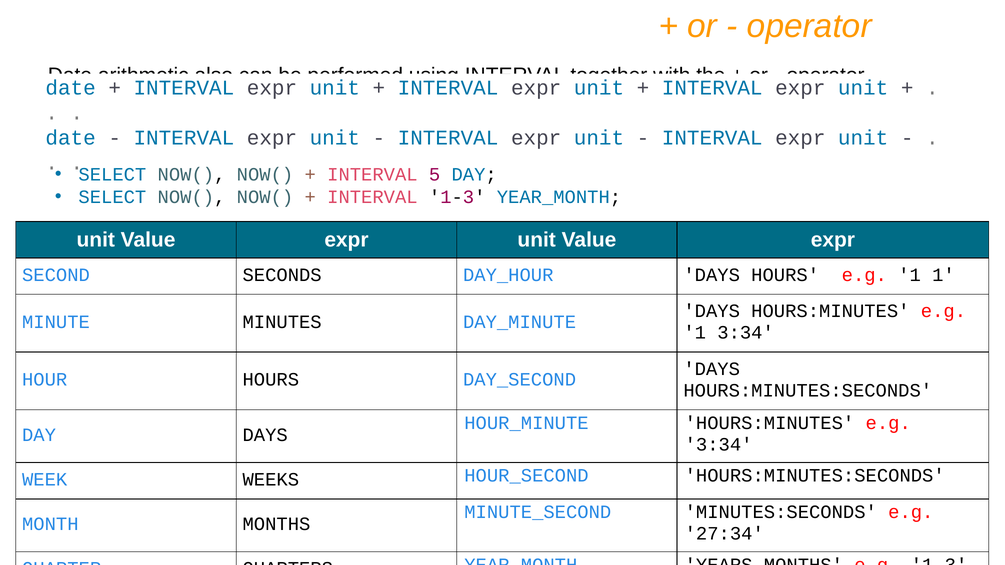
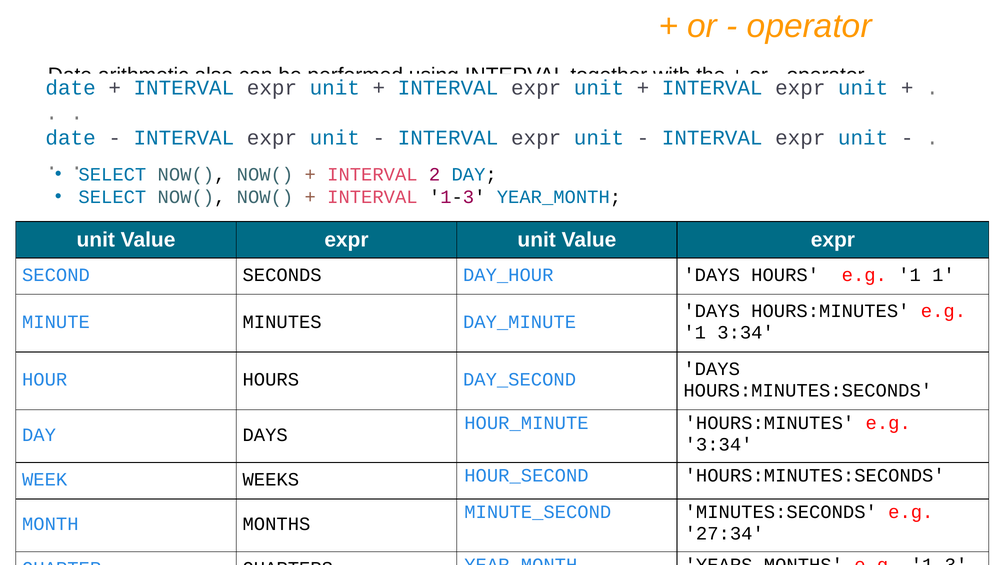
5: 5 -> 2
